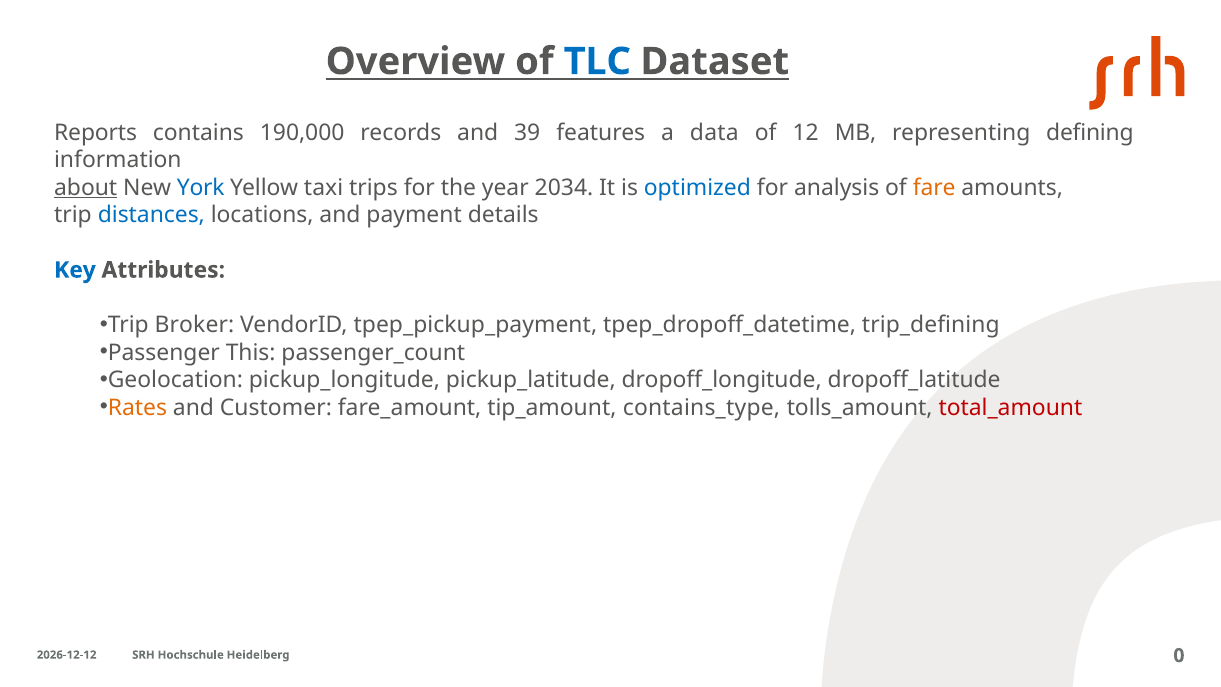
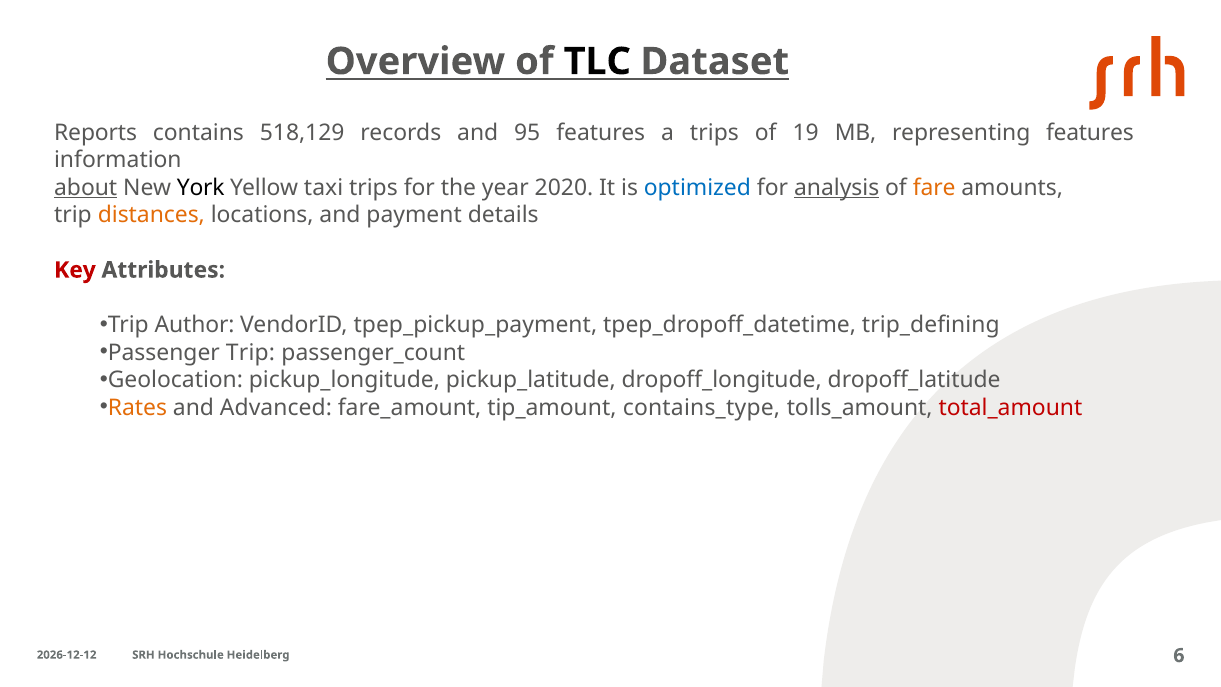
TLC colour: blue -> black
190,000: 190,000 -> 518,129
39: 39 -> 95
a data: data -> trips
12: 12 -> 19
representing defining: defining -> features
York colour: blue -> black
2034: 2034 -> 2020
analysis underline: none -> present
distances colour: blue -> orange
Key colour: blue -> red
Broker: Broker -> Author
Passenger This: This -> Trip
Customer: Customer -> Advanced
0: 0 -> 6
